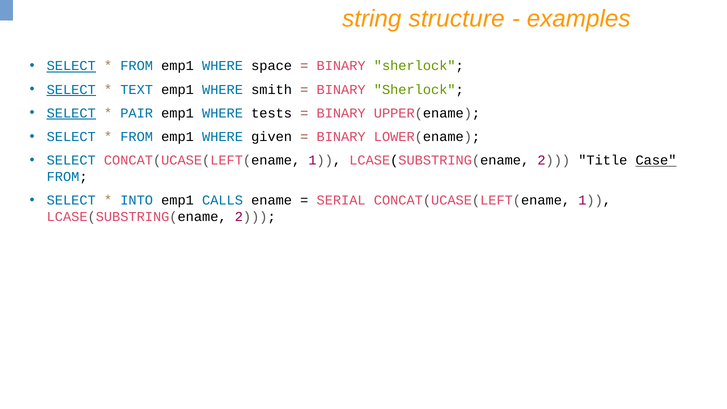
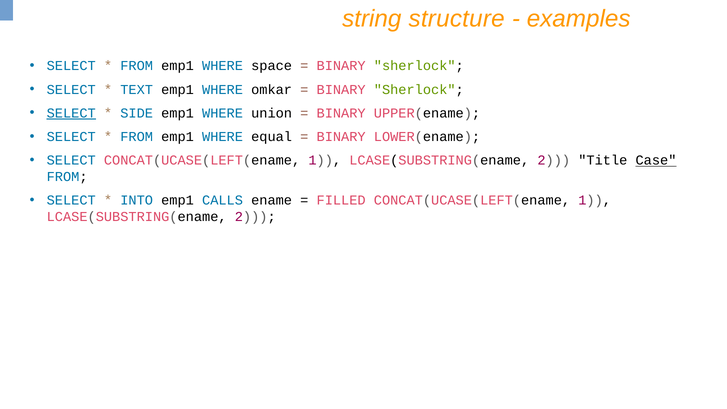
SELECT at (71, 66) underline: present -> none
SELECT at (71, 90) underline: present -> none
smith: smith -> omkar
PAIR: PAIR -> SIDE
tests: tests -> union
given: given -> equal
SERIAL: SERIAL -> FILLED
